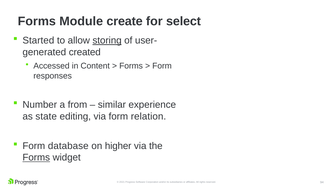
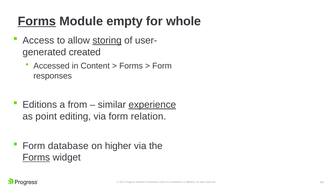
Forms at (37, 21) underline: none -> present
create: create -> empty
select: select -> whole
Started: Started -> Access
Number: Number -> Editions
experience underline: none -> present
state: state -> point
